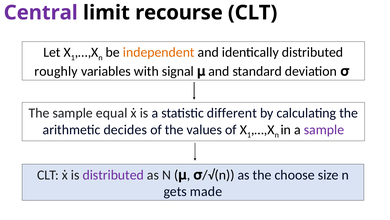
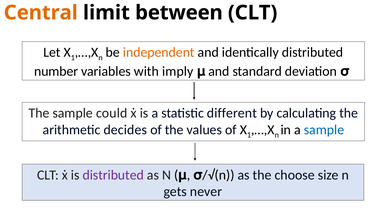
Central colour: purple -> orange
recourse: recourse -> between
roughly: roughly -> number
signal: signal -> imply
equal: equal -> could
sample at (324, 129) colour: purple -> blue
made: made -> never
